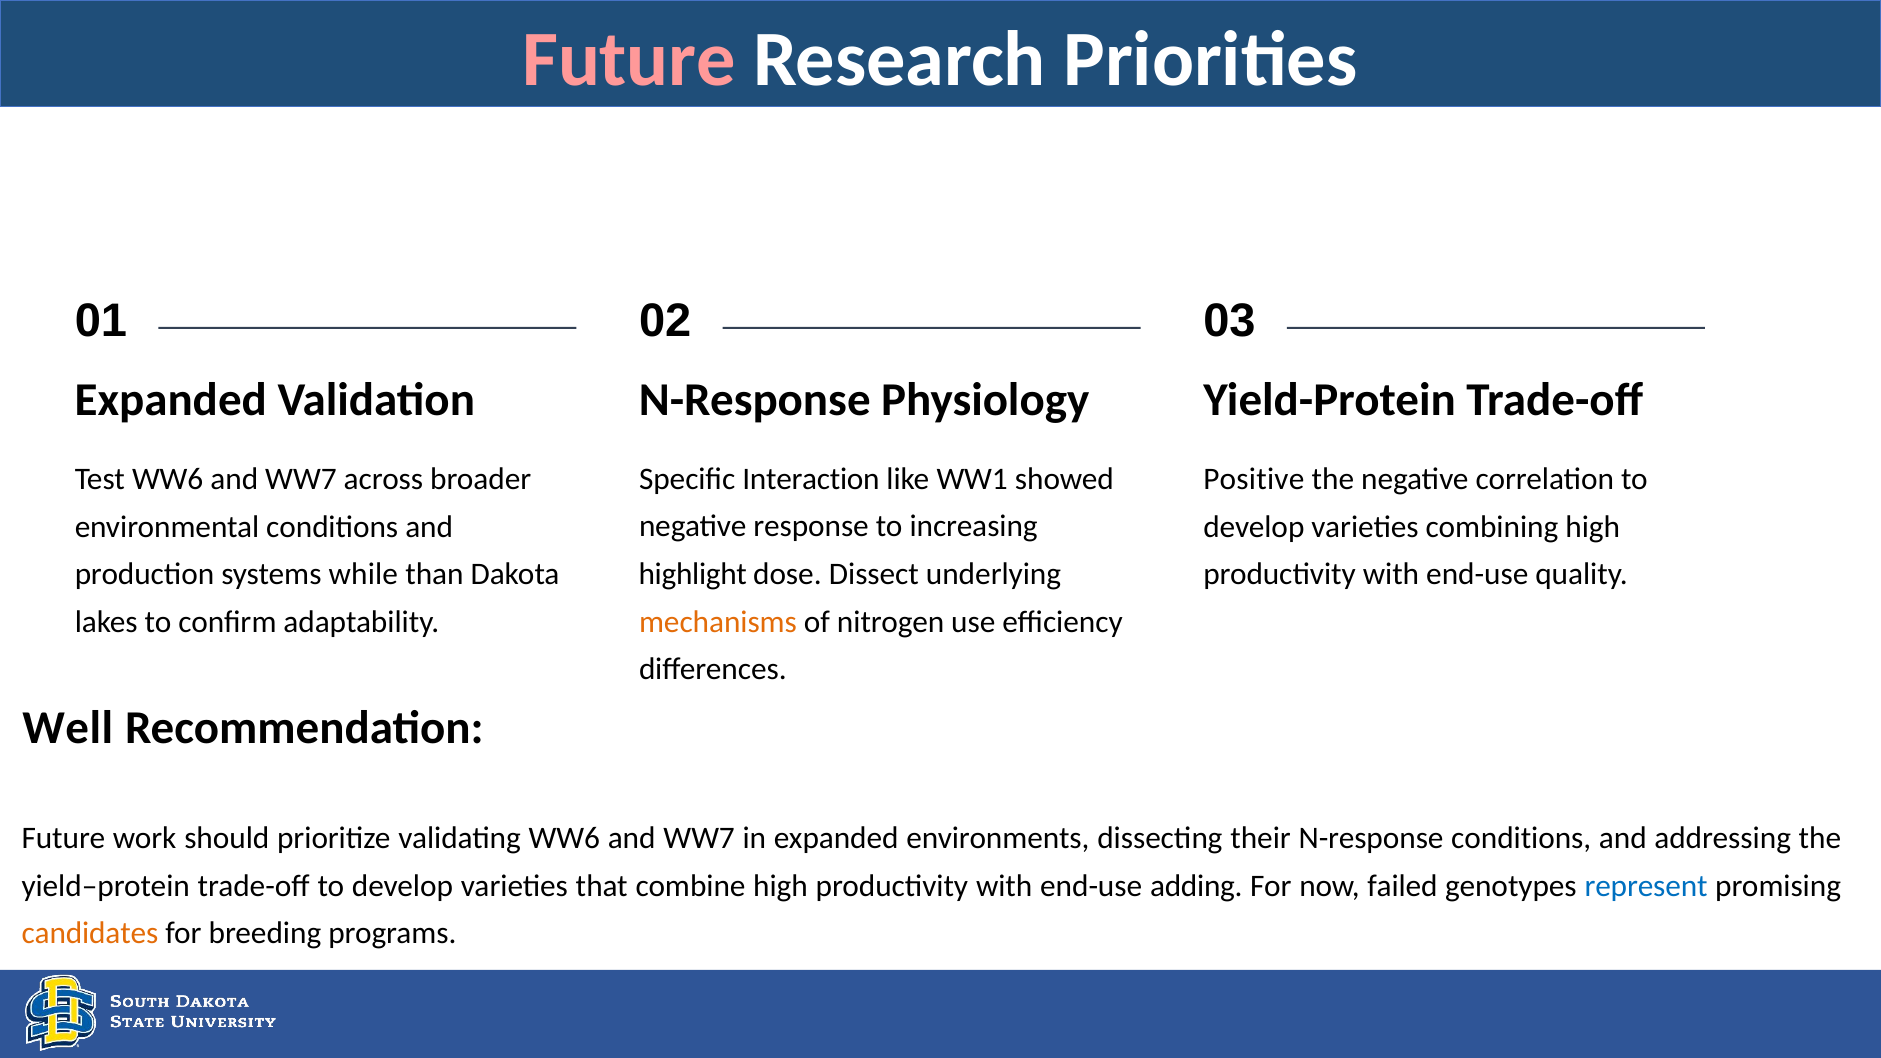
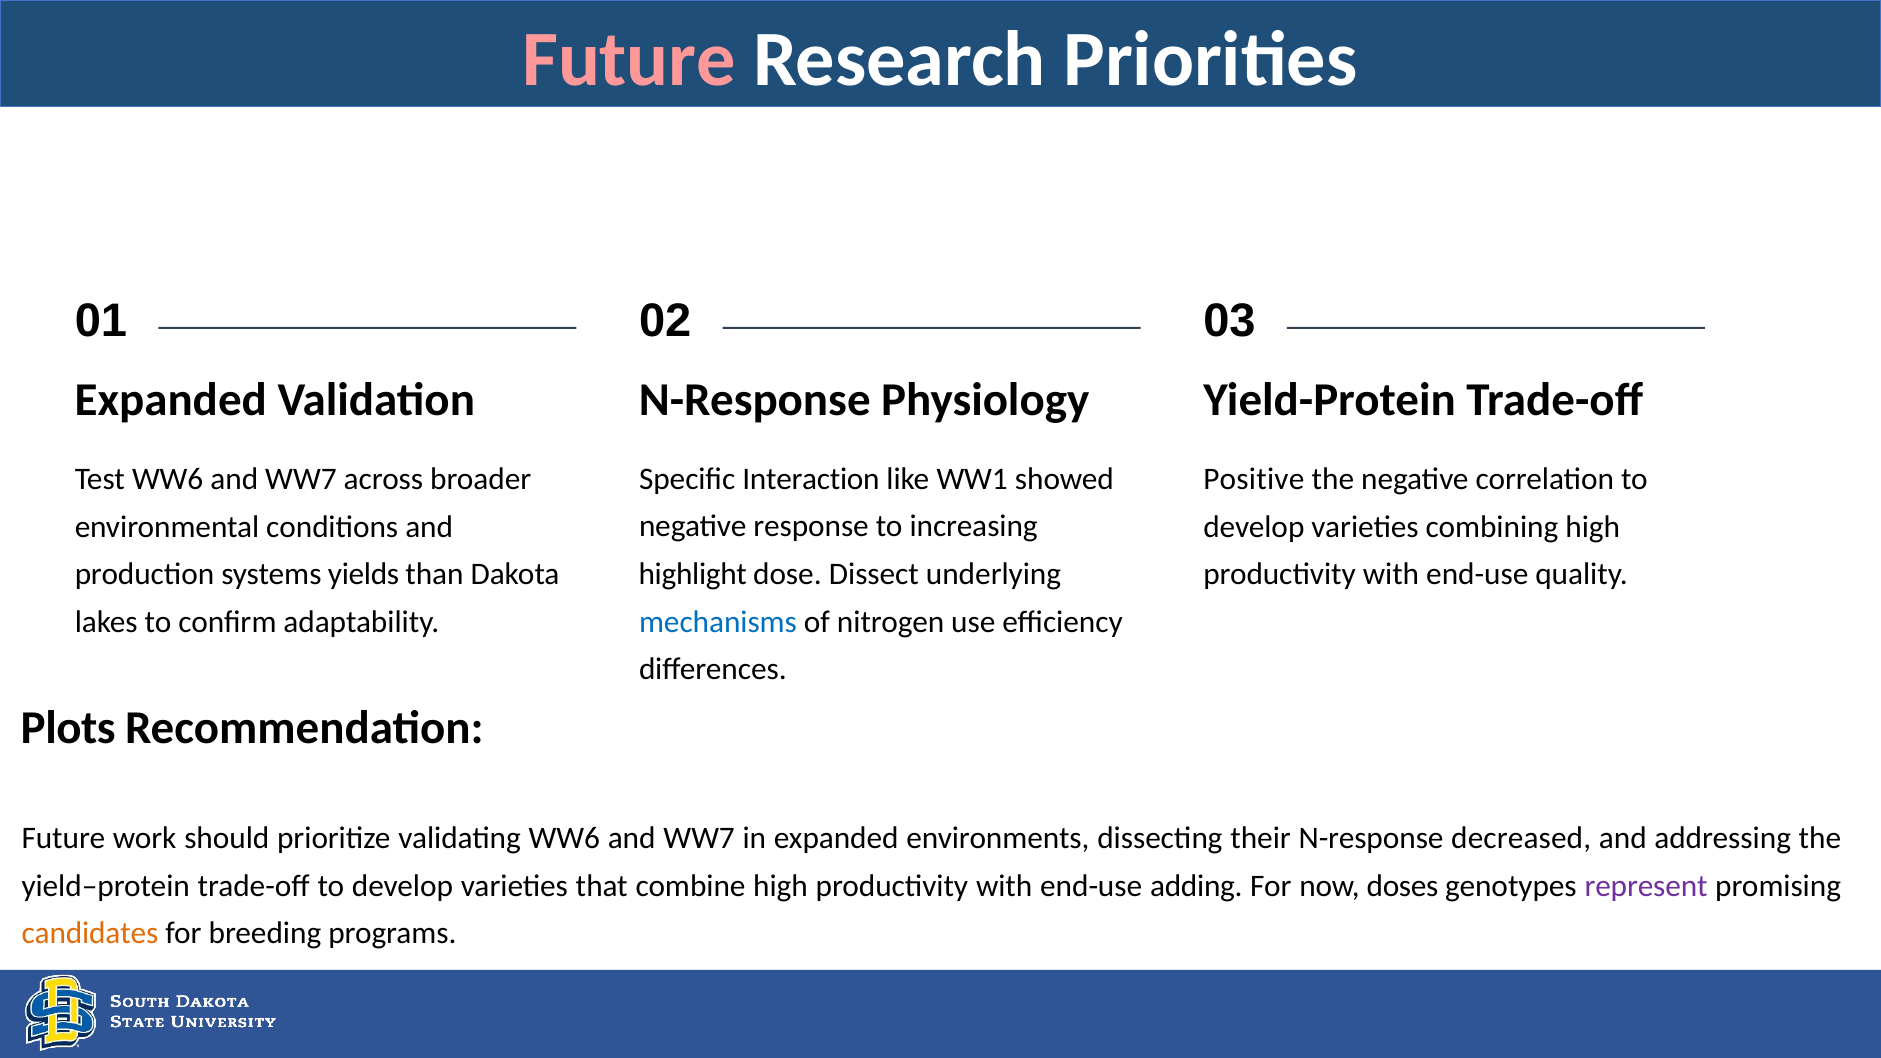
while: while -> yields
mechanisms colour: orange -> blue
Well: Well -> Plots
N-response conditions: conditions -> decreased
failed: failed -> doses
represent colour: blue -> purple
